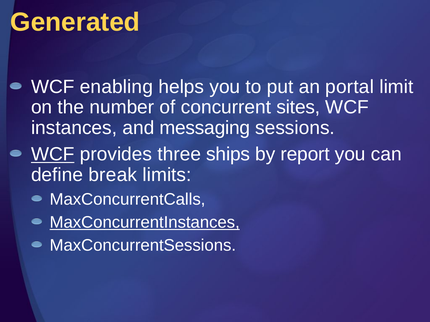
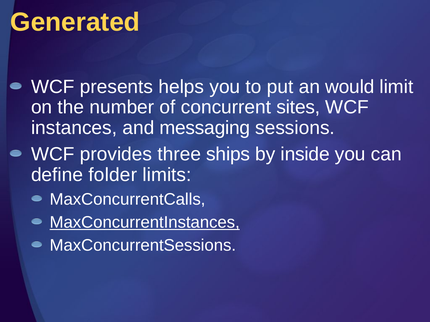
enabling: enabling -> presents
portal: portal -> would
WCF at (53, 155) underline: present -> none
report: report -> inside
break: break -> folder
